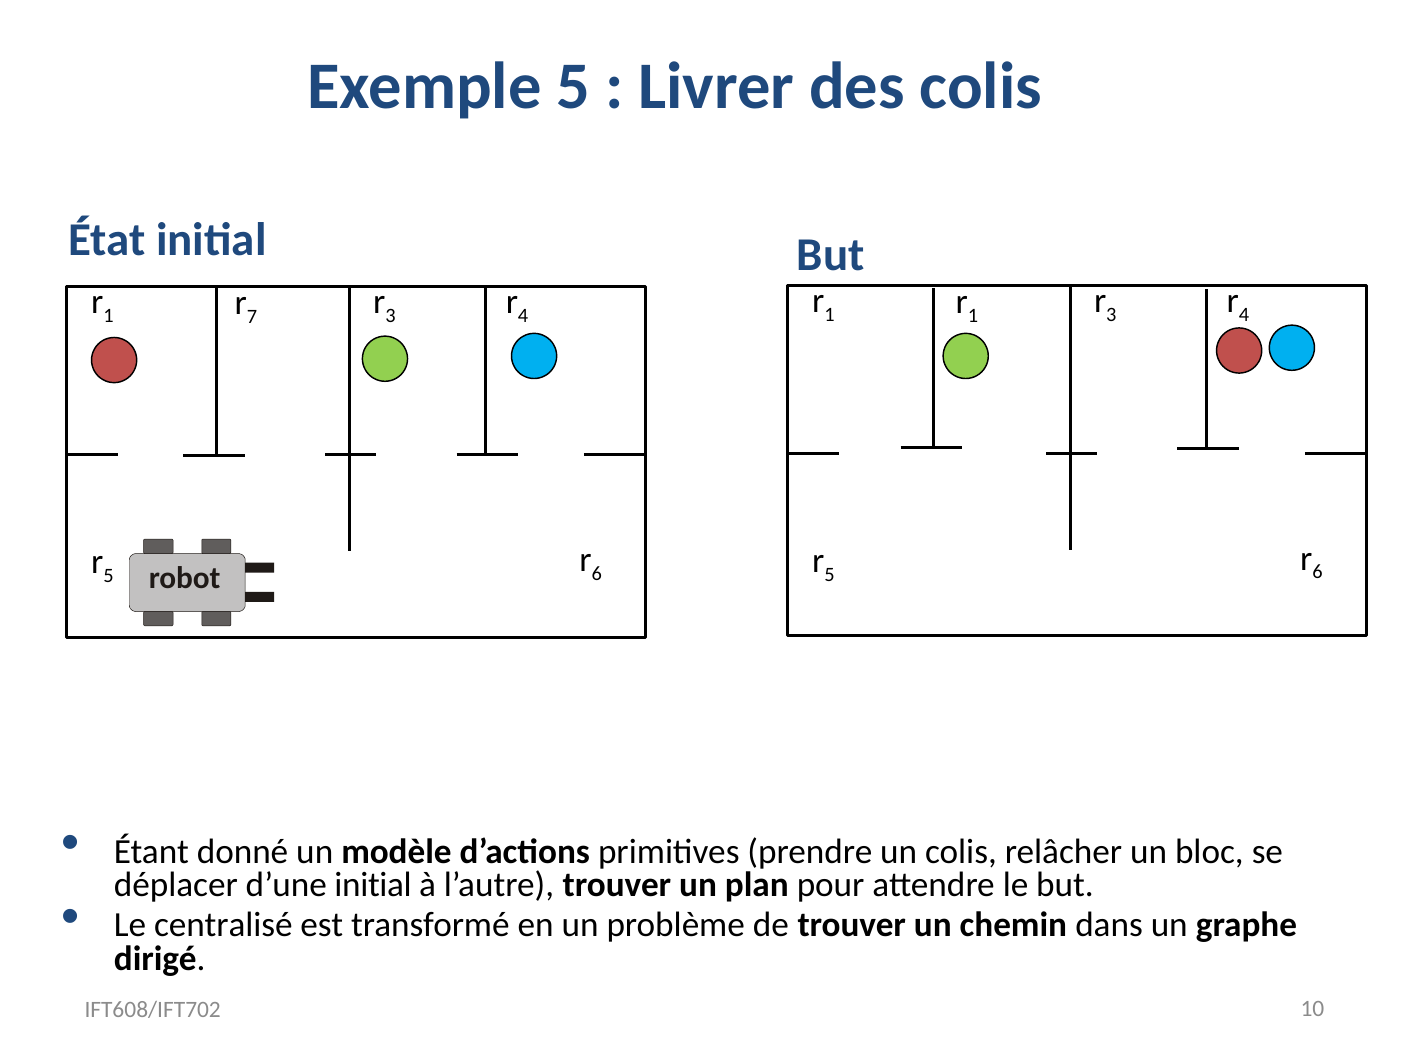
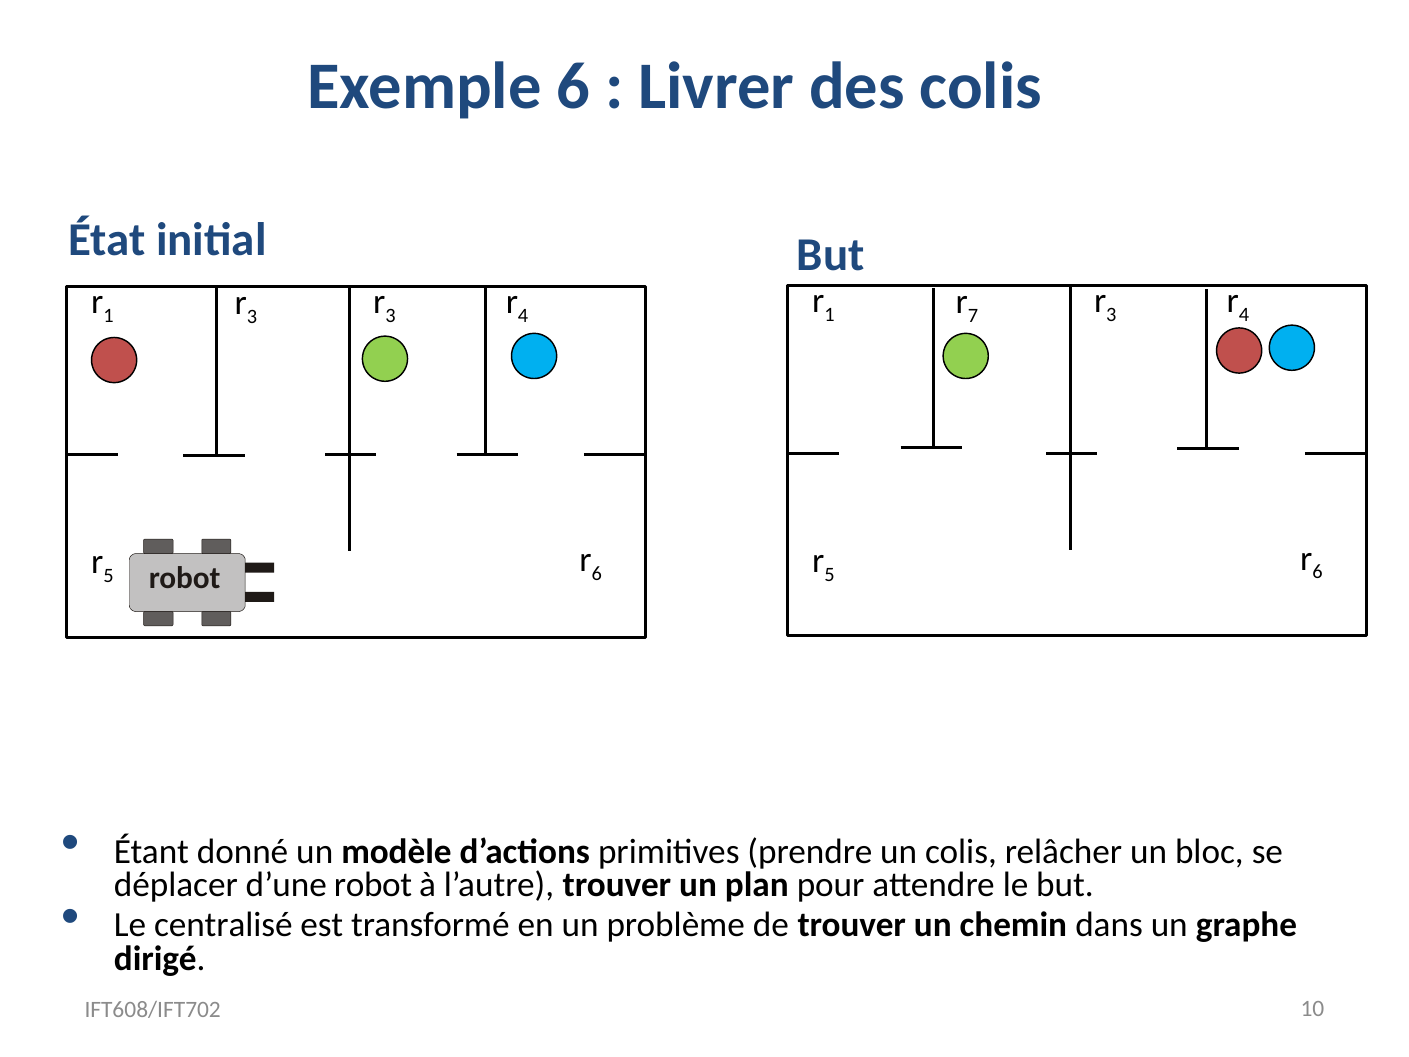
Exemple 5: 5 -> 6
1 at (973, 316): 1 -> 7
7 at (252, 317): 7 -> 3
d’une initial: initial -> robot
